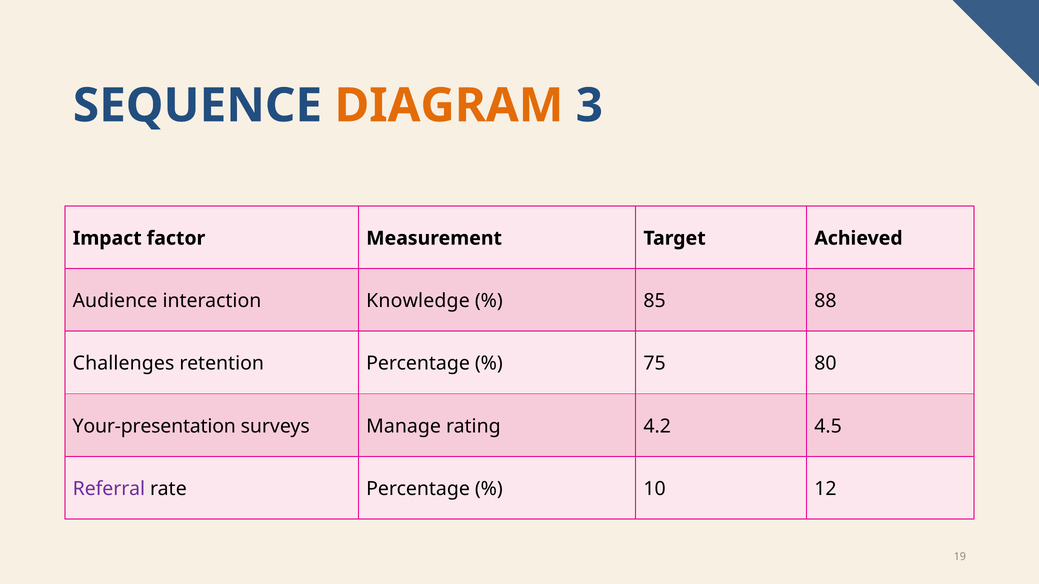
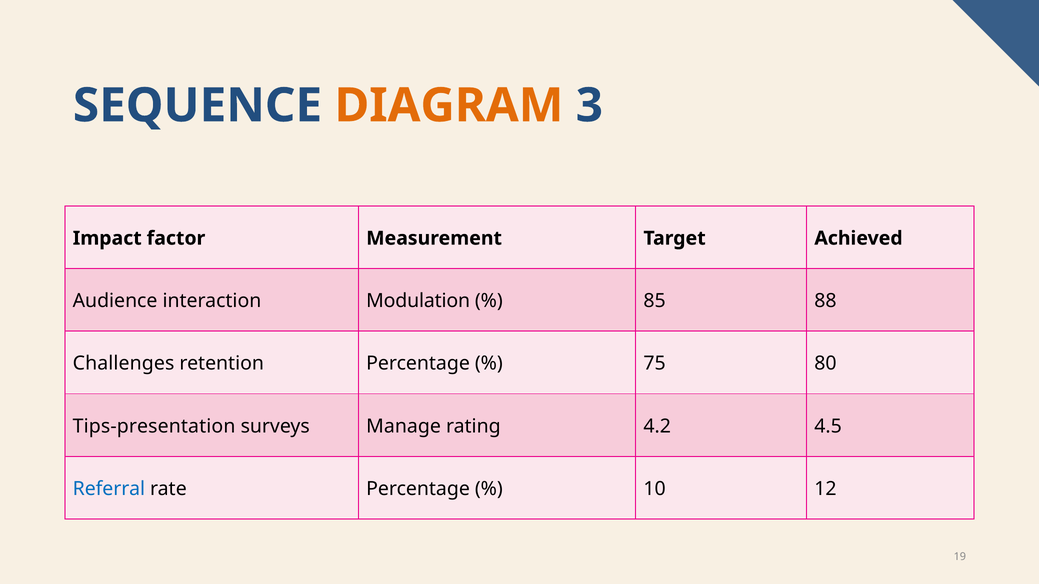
Knowledge: Knowledge -> Modulation
Your-presentation: Your-presentation -> Tips-presentation
Referral colour: purple -> blue
